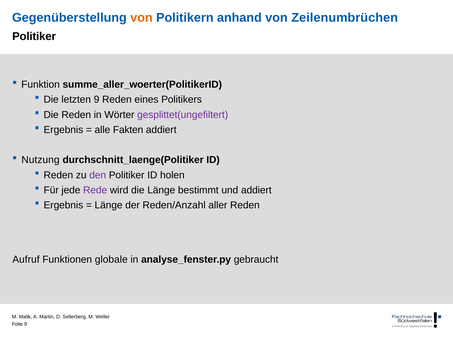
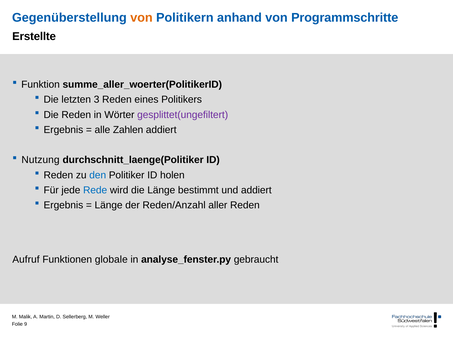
Zeilenumbrüchen: Zeilenumbrüchen -> Programmschritte
Politiker at (34, 36): Politiker -> Erstellte
letzten 9: 9 -> 3
Fakten: Fakten -> Zahlen
den colour: purple -> blue
Rede colour: purple -> blue
